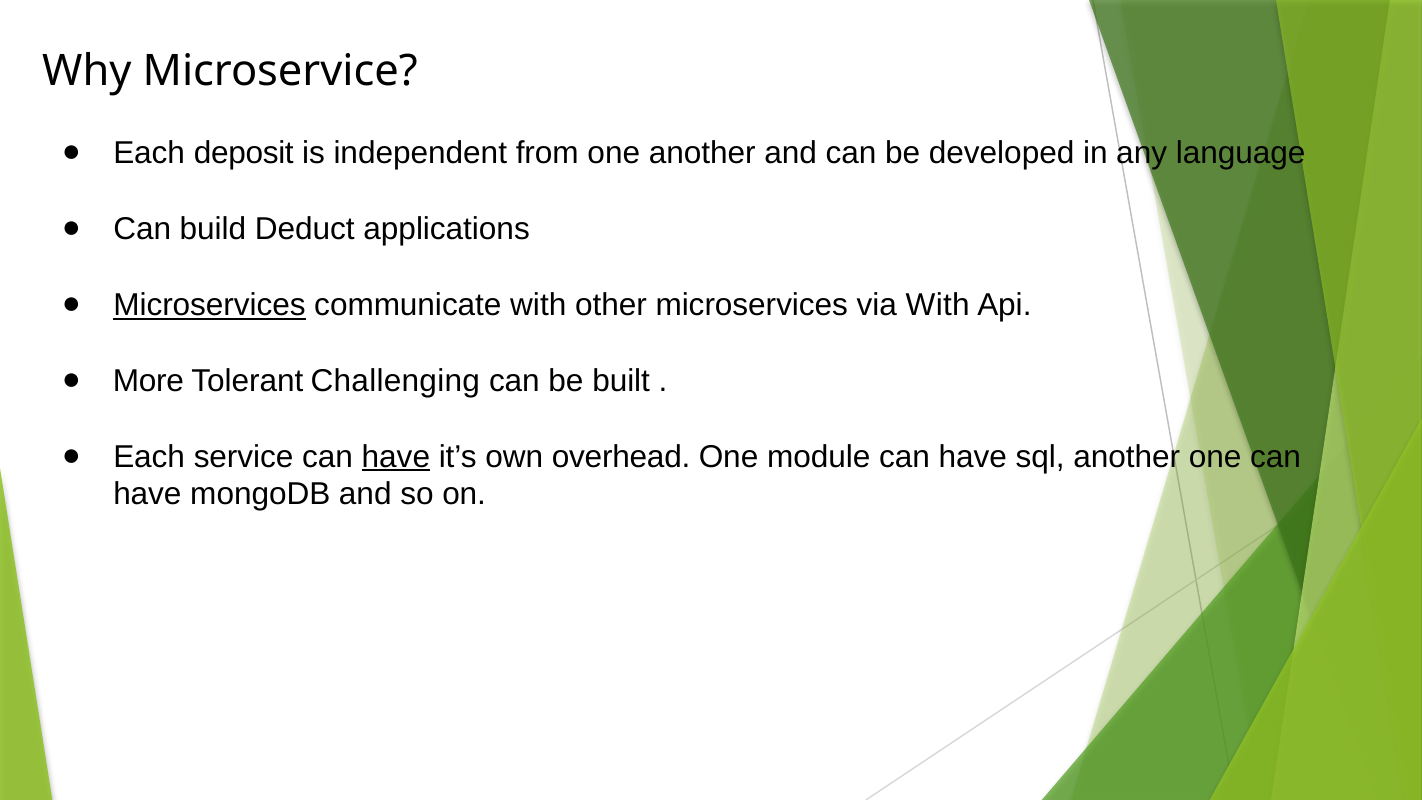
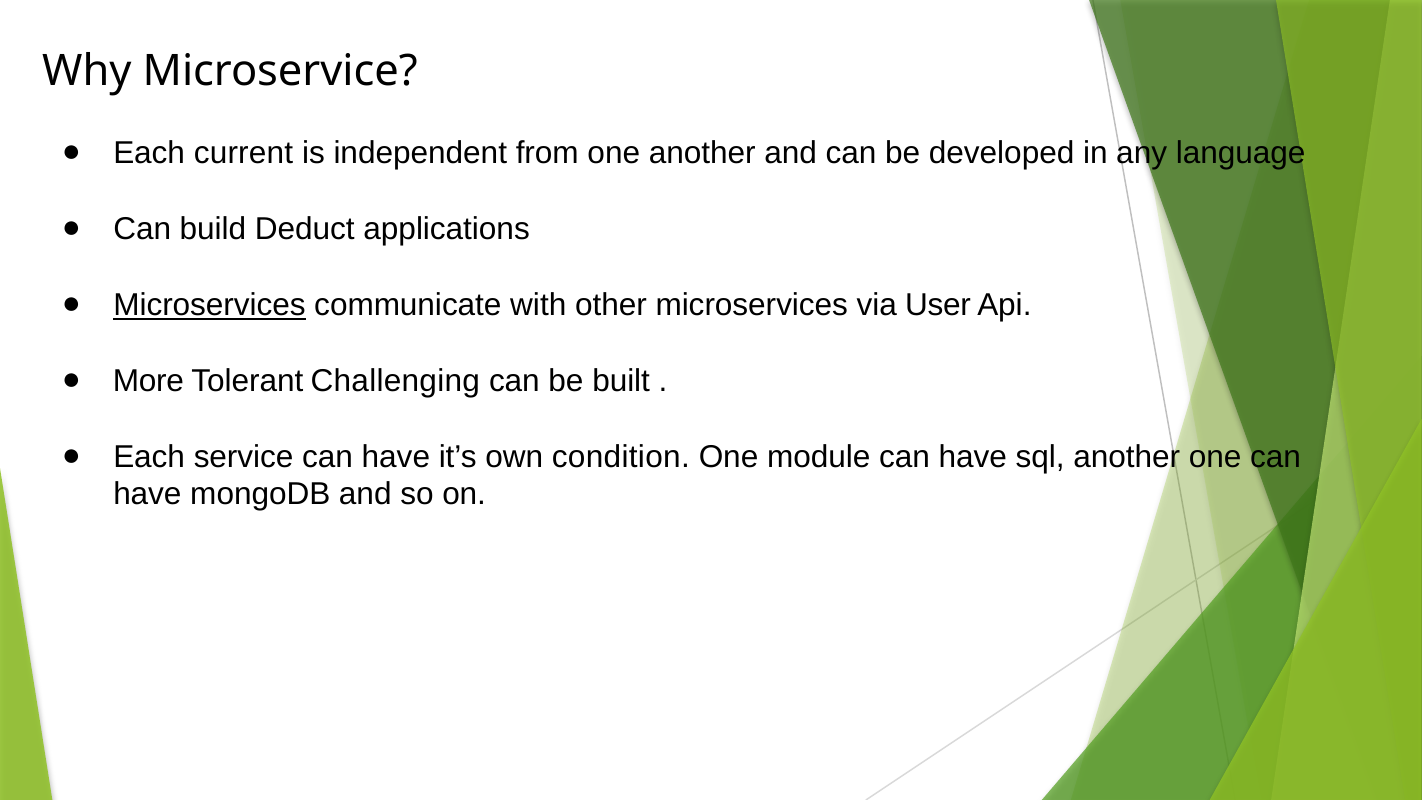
deposit: deposit -> current
via With: With -> User
have at (396, 457) underline: present -> none
overhead: overhead -> condition
